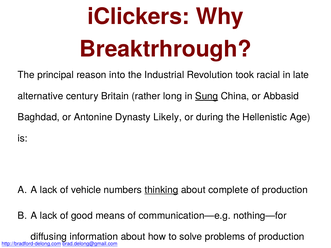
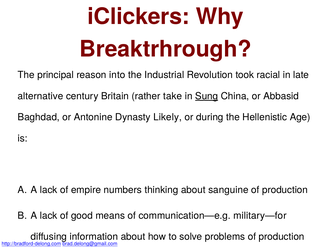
long: long -> take
vehicle: vehicle -> empire
thinking underline: present -> none
complete: complete -> sanguine
nothing—for: nothing—for -> military—for
